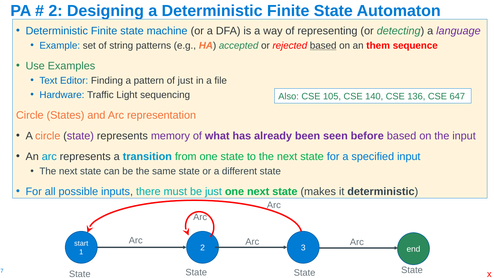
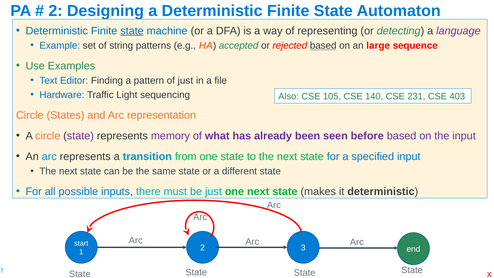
state at (132, 31) underline: none -> present
them: them -> large
136: 136 -> 231
647: 647 -> 403
